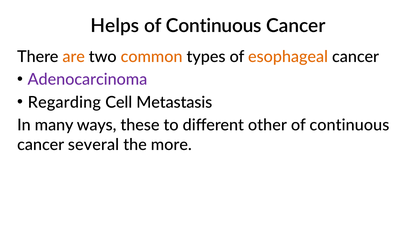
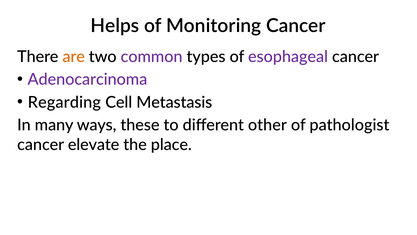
Continuous at (214, 26): Continuous -> Monitoring
common colour: orange -> purple
esophageal colour: orange -> purple
continuous at (349, 125): continuous -> pathologist
several: several -> elevate
more: more -> place
